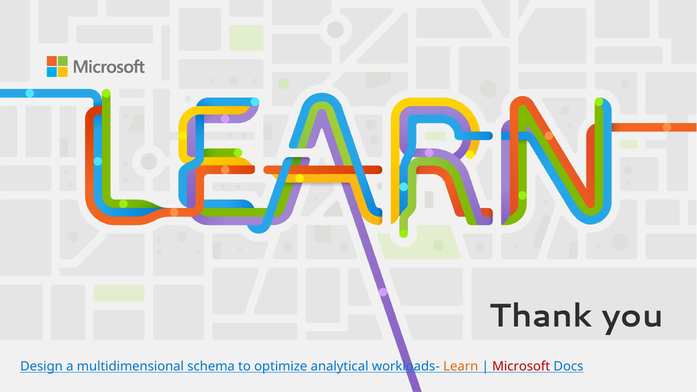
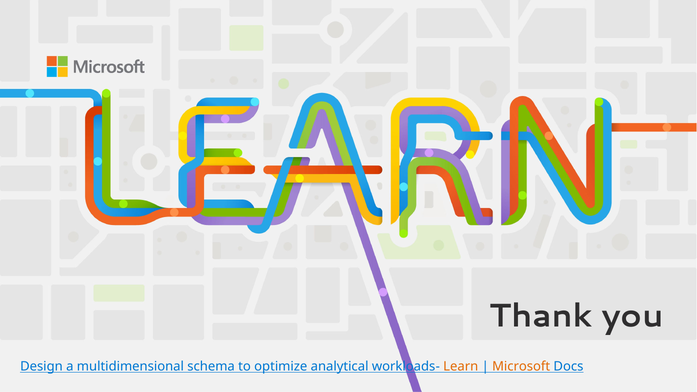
Microsoft colour: red -> orange
